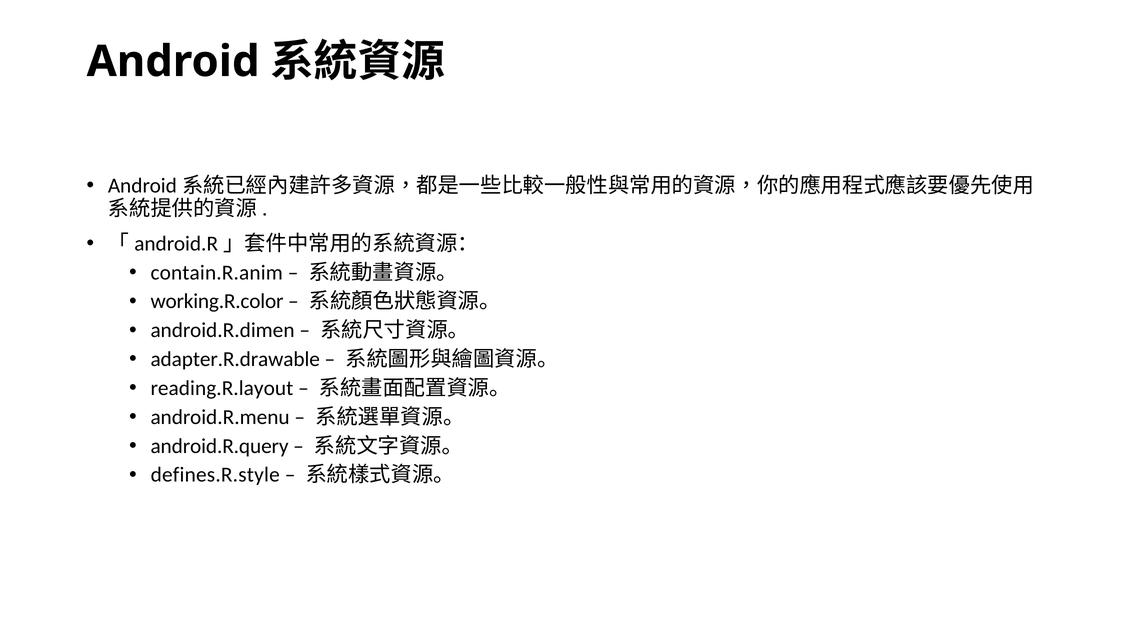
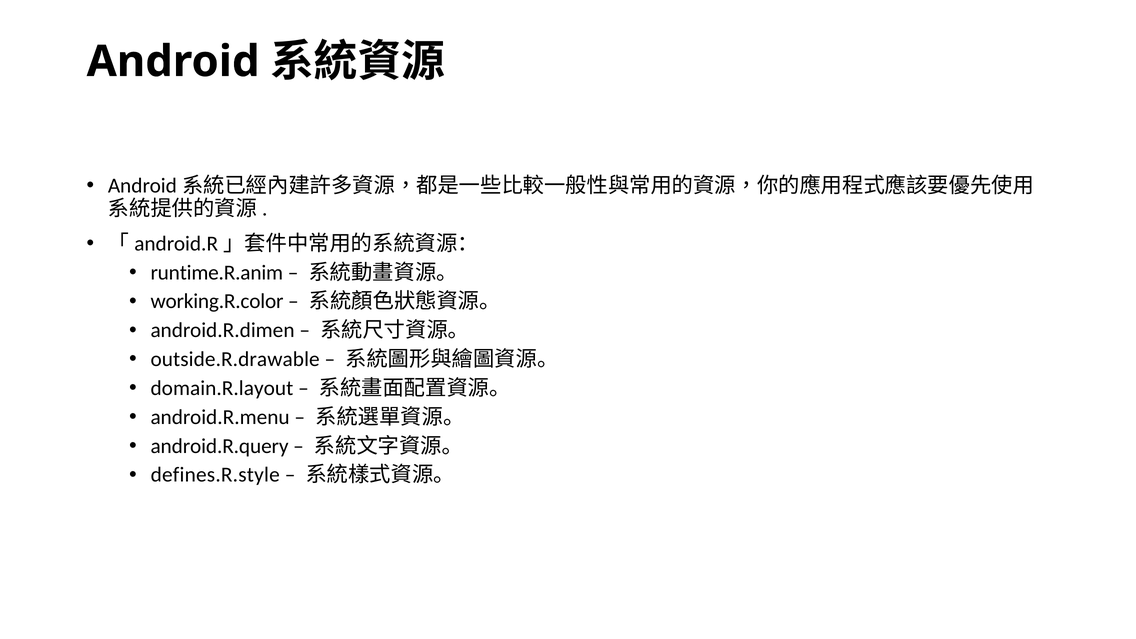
contain.R.anim: contain.R.anim -> runtime.R.anim
adapter.R.drawable: adapter.R.drawable -> outside.R.drawable
reading.R.layout: reading.R.layout -> domain.R.layout
